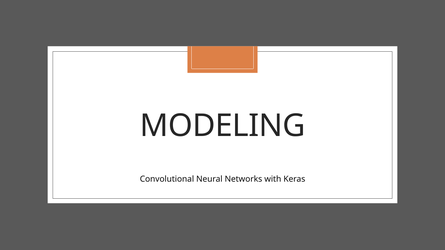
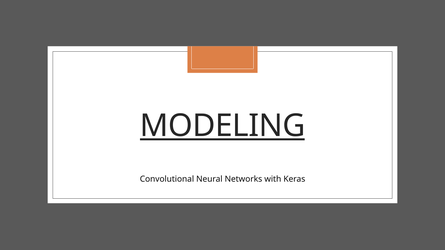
MODELING underline: none -> present
